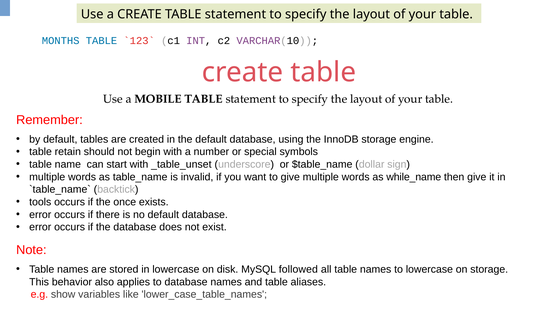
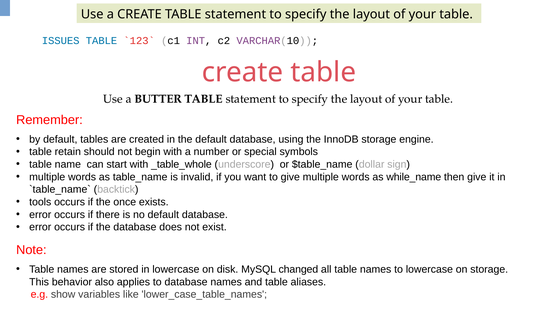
MONTHS: MONTHS -> ISSUES
MOBILE: MOBILE -> BUTTER
_table_unset: _table_unset -> _table_whole
followed: followed -> changed
